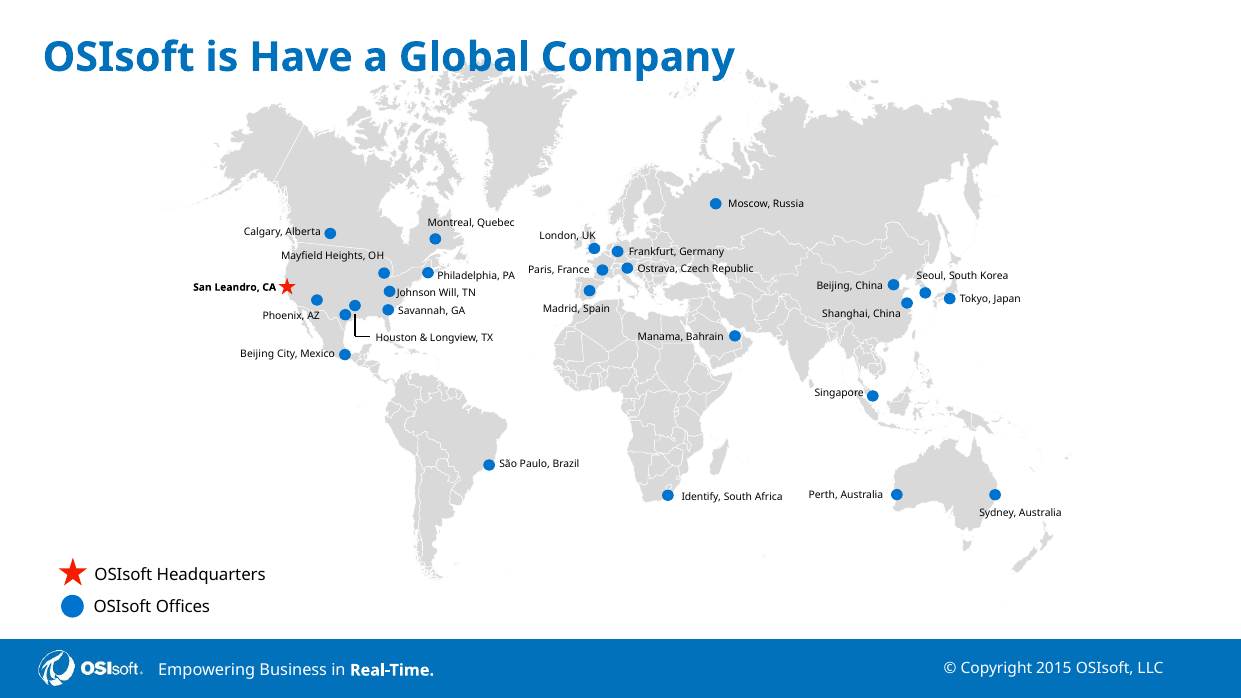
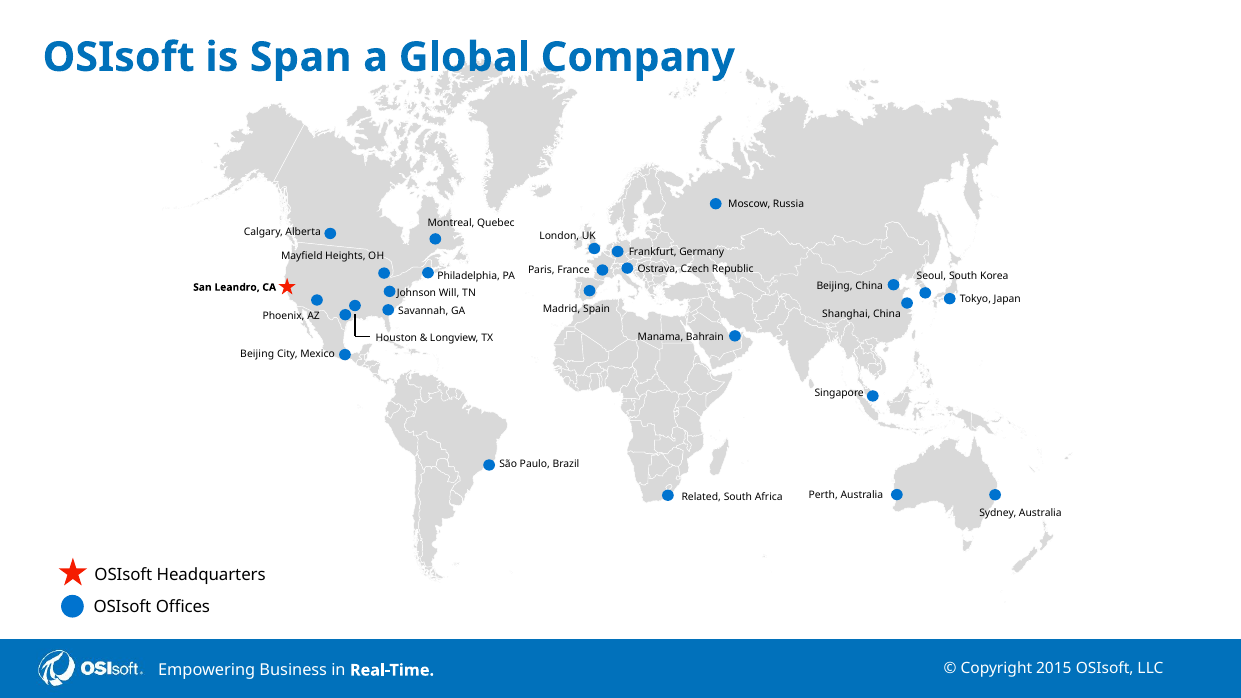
Have: Have -> Span
Identify: Identify -> Related
